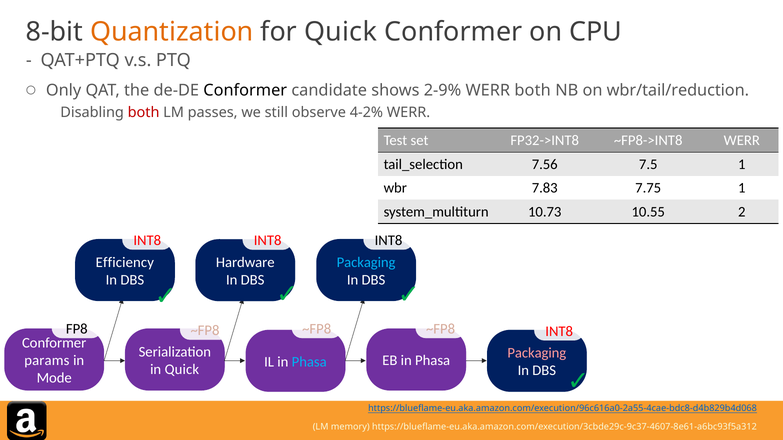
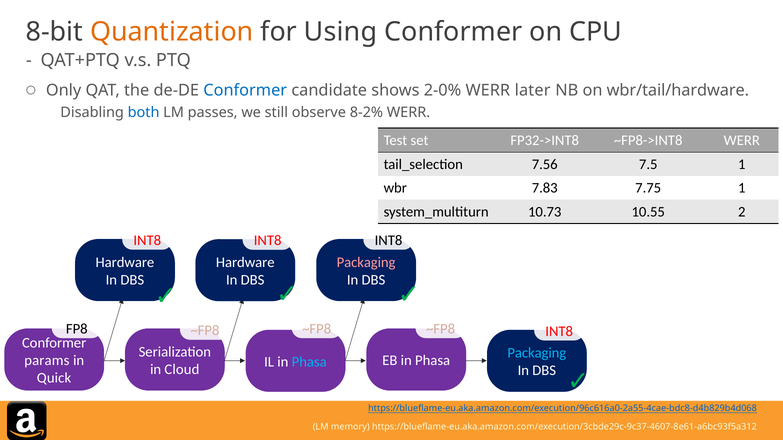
for Quick: Quick -> Using
Conformer at (245, 90) colour: black -> blue
2-9%: 2-9% -> 2-0%
WERR both: both -> later
wbr/tail/reduction: wbr/tail/reduction -> wbr/tail/hardware
both at (144, 113) colour: red -> blue
4-2%: 4-2% -> 8-2%
Efficiency at (125, 263): Efficiency -> Hardware
Packaging at (366, 263) colour: light blue -> pink
Packaging at (537, 353) colour: pink -> light blue
in Quick: Quick -> Cloud
Mode: Mode -> Quick
